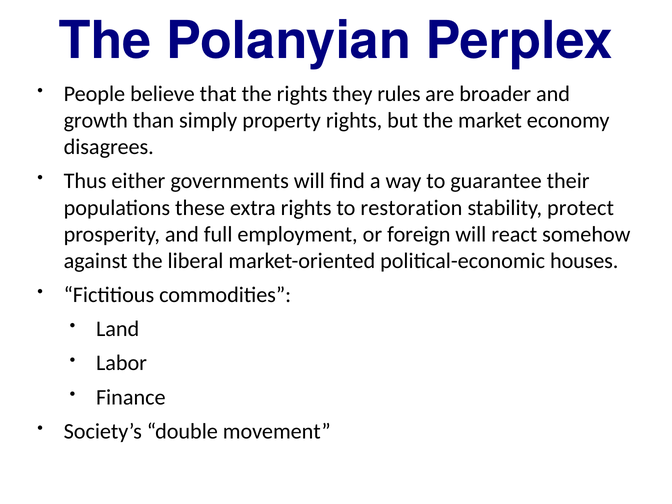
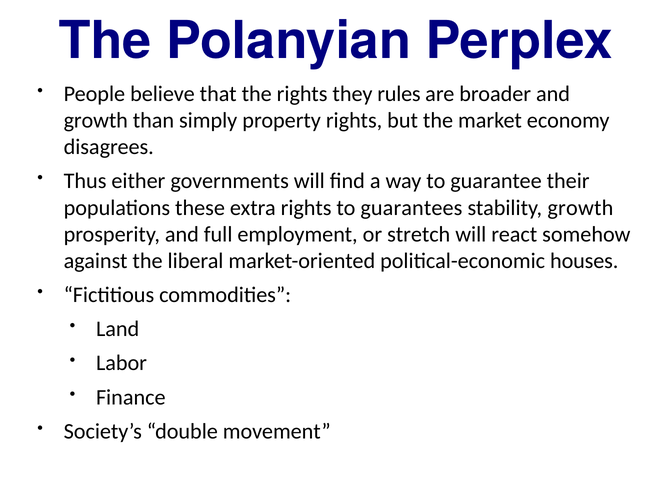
restoration: restoration -> guarantees
stability protect: protect -> growth
foreign: foreign -> stretch
